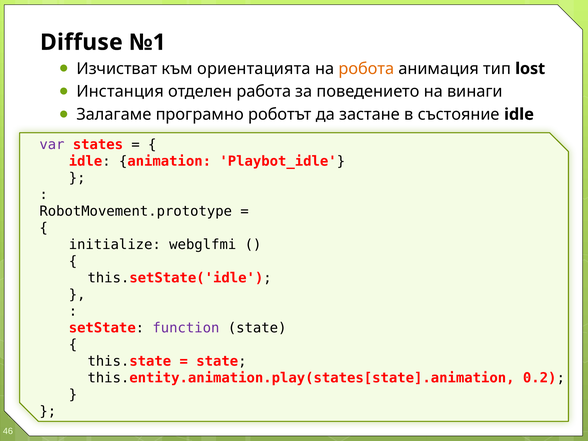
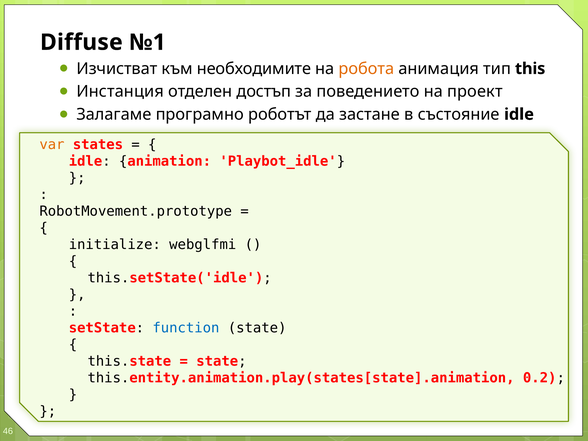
ориентацията: ориентацията -> необходимите
lost: lost -> this
работа: работа -> достъп
винаги: винаги -> проект
var colour: purple -> orange
function colour: purple -> blue
